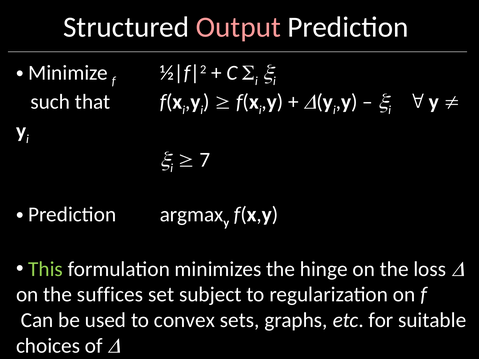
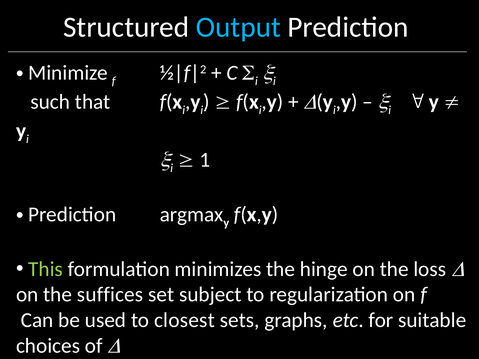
Output at (238, 27) colour: pink -> light blue
7: 7 -> 1
convex: convex -> closest
